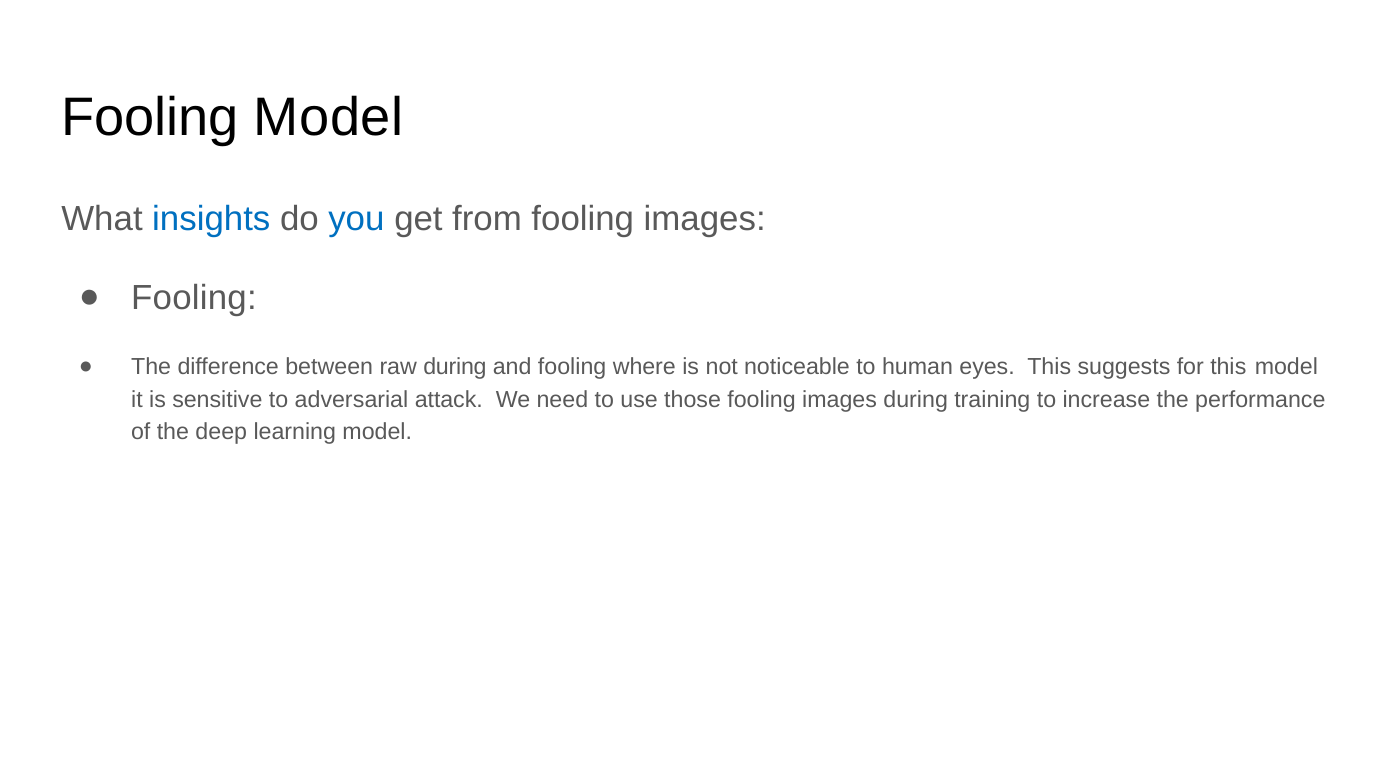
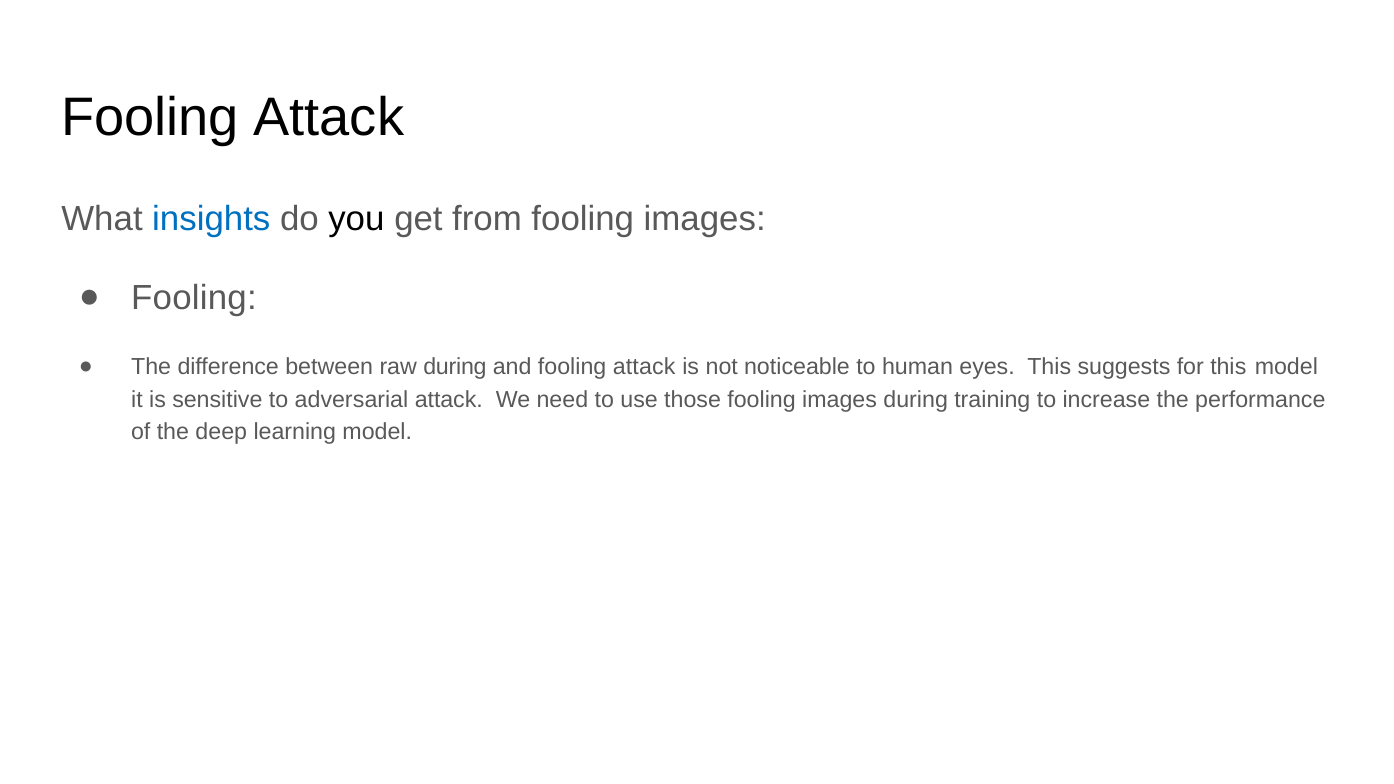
Model at (329, 118): Model -> Attack
you colour: blue -> black
and fooling where: where -> attack
